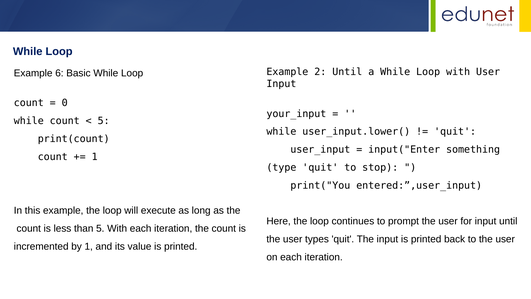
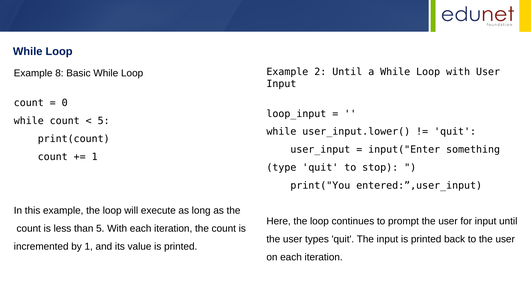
6: 6 -> 8
your_input: your_input -> loop_input
